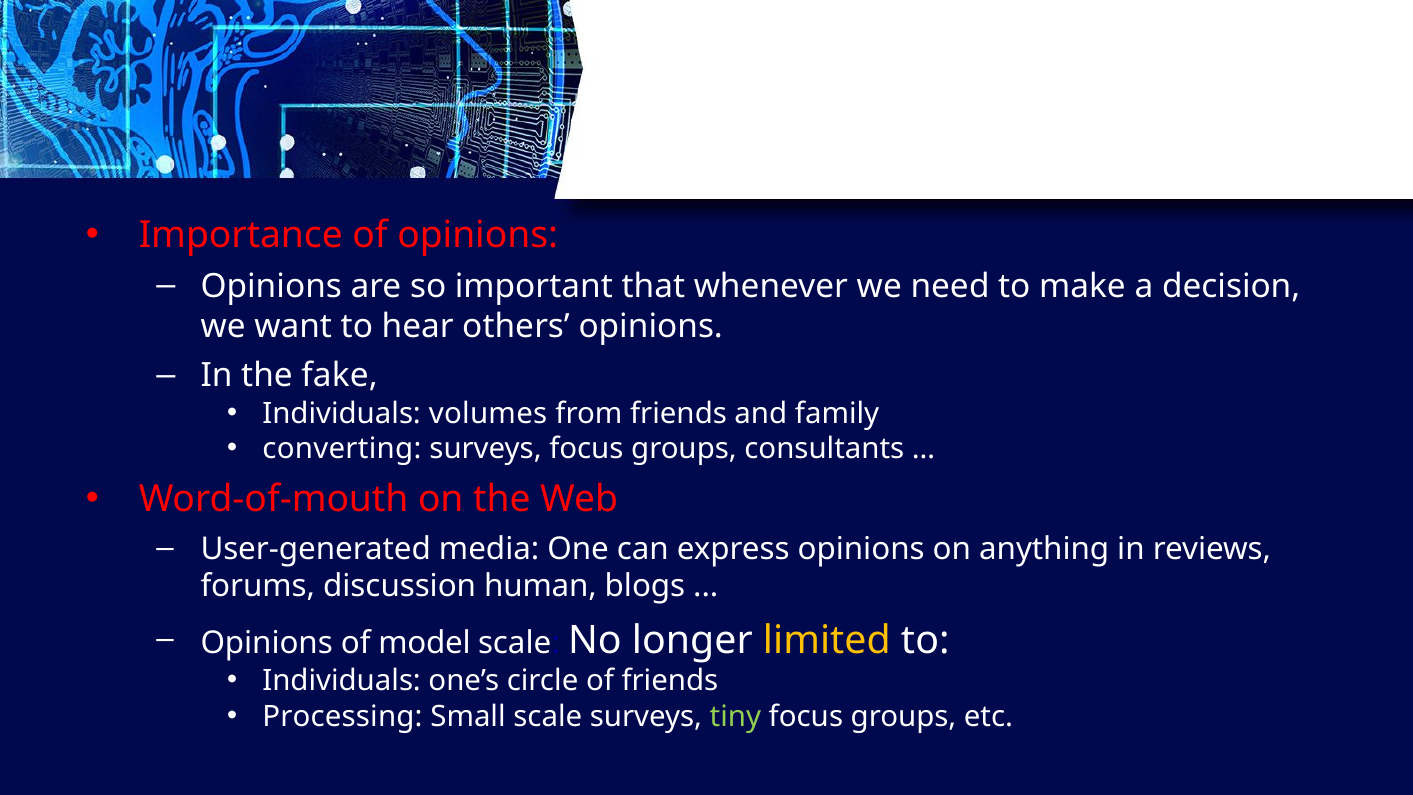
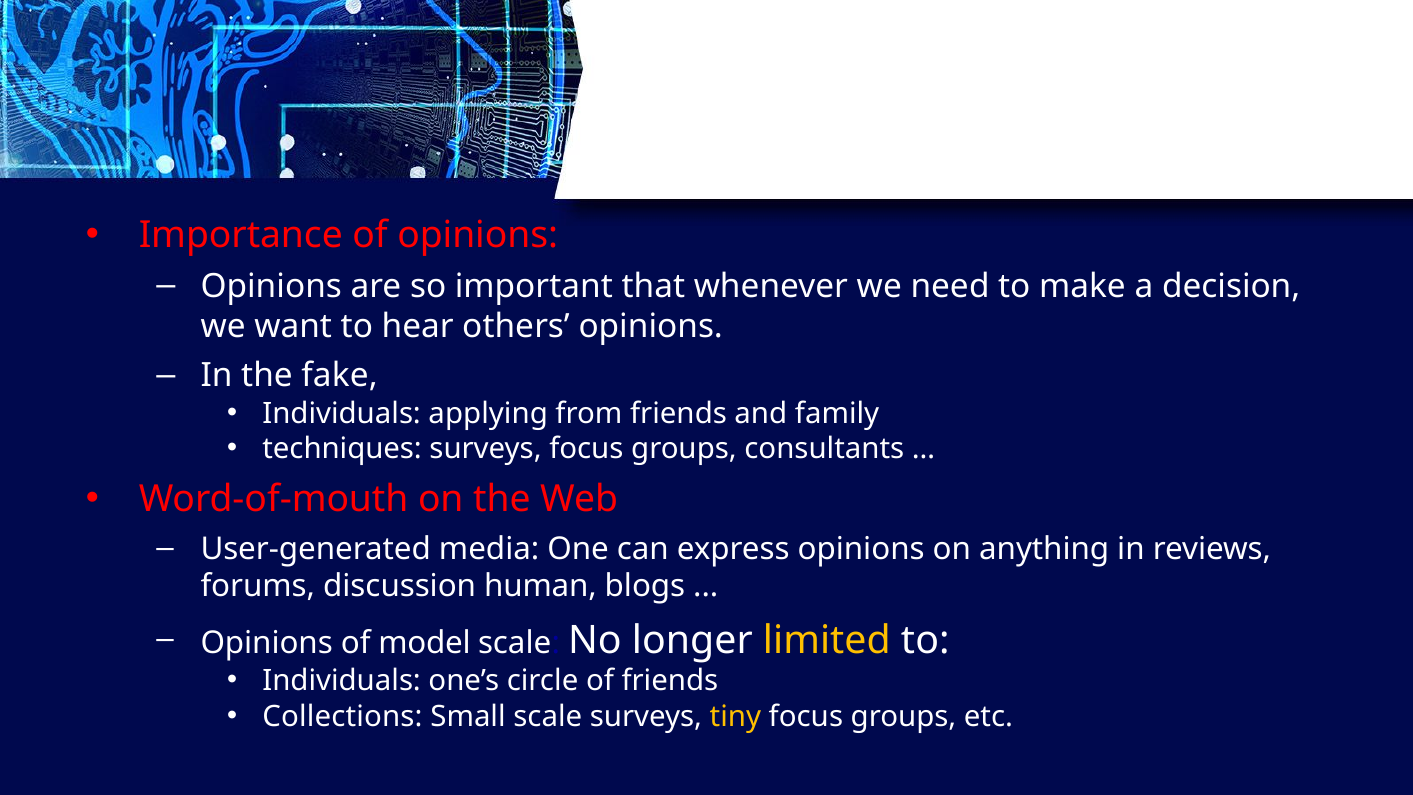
volumes: volumes -> applying
converting: converting -> techniques
Processing: Processing -> Collections
tiny colour: light green -> yellow
